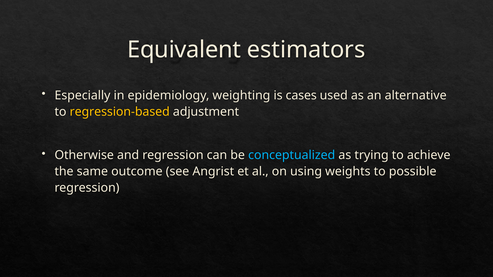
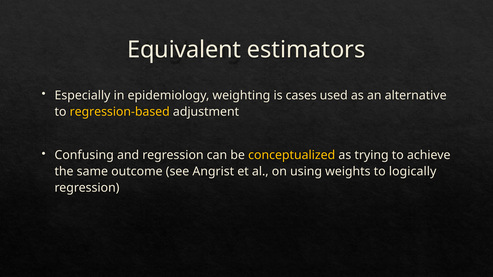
Otherwise: Otherwise -> Confusing
conceptualized colour: light blue -> yellow
possible: possible -> logically
